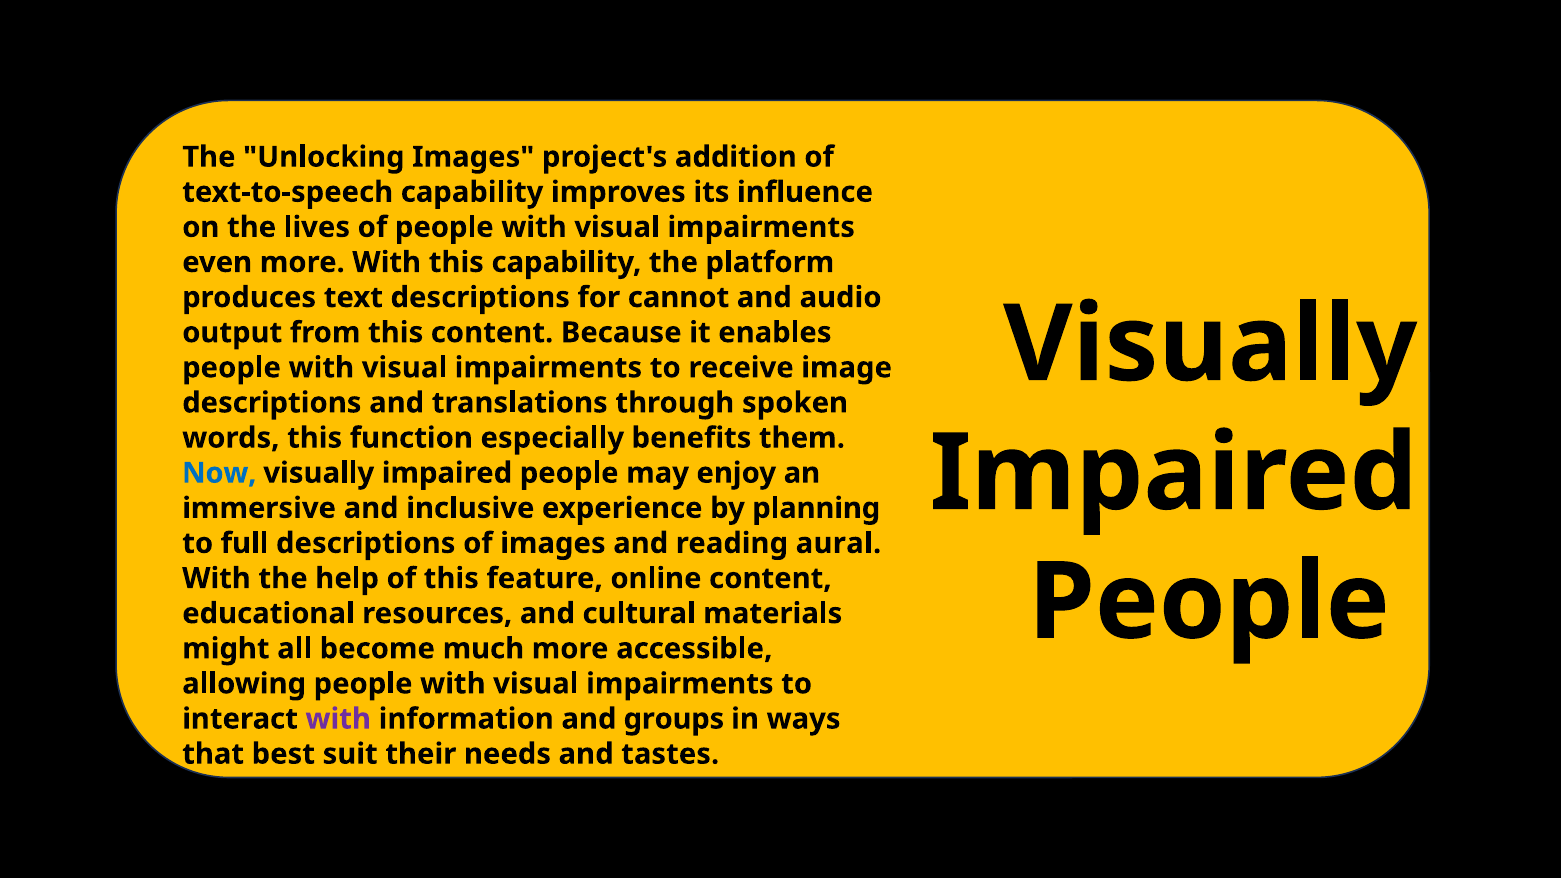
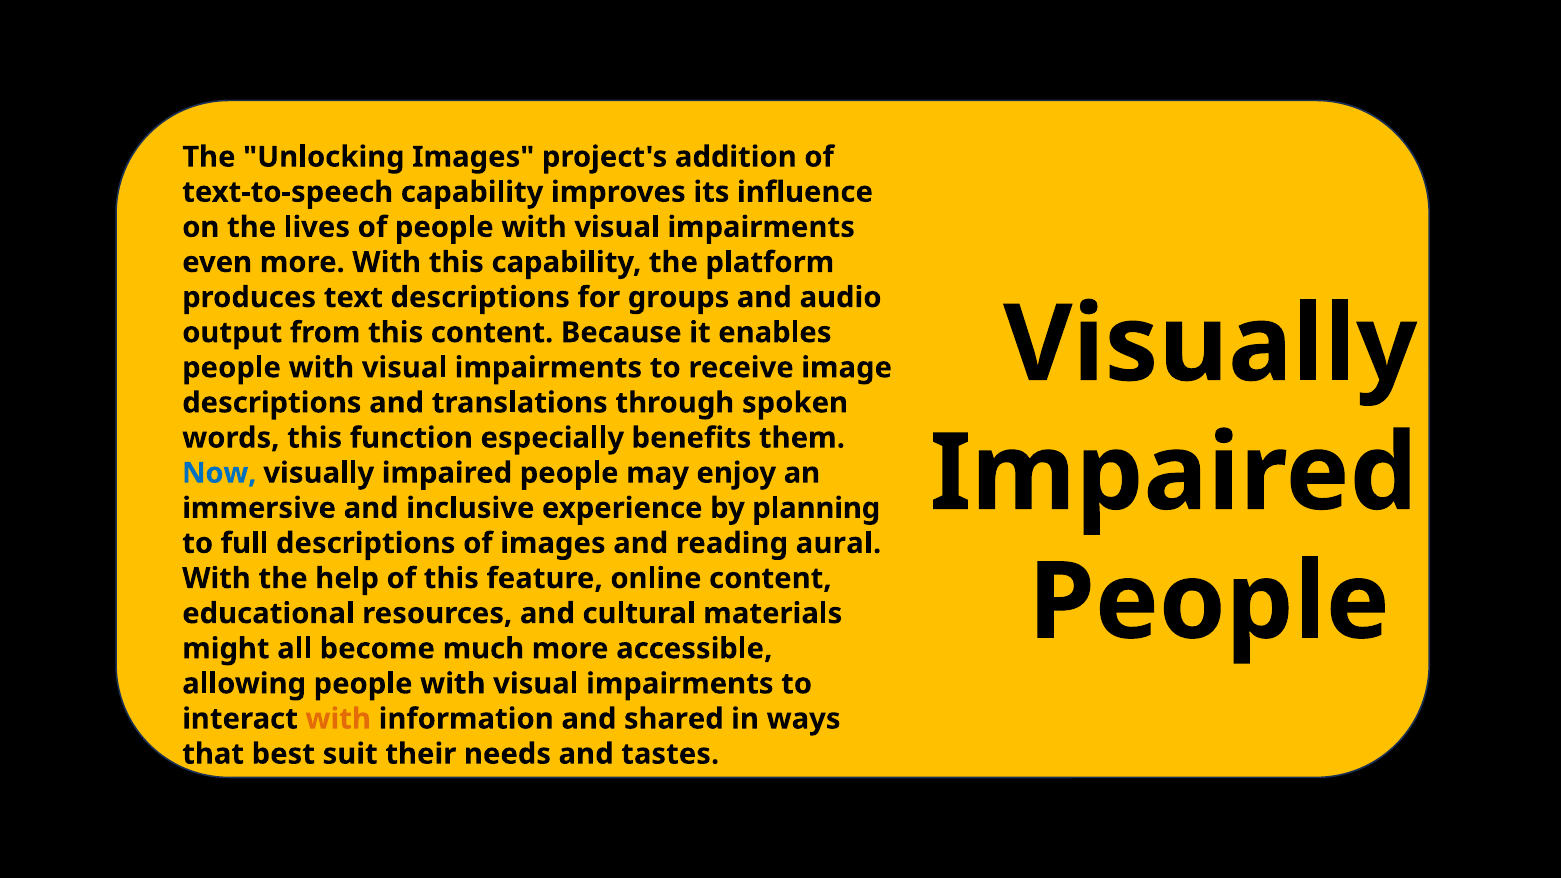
cannot: cannot -> groups
with at (338, 719) colour: purple -> orange
groups: groups -> shared
